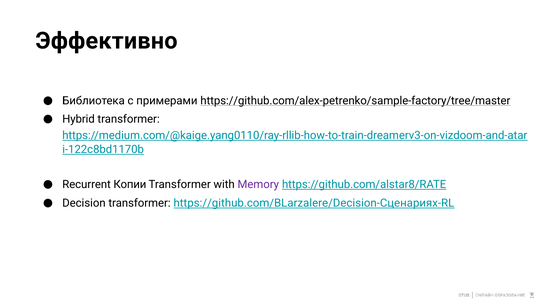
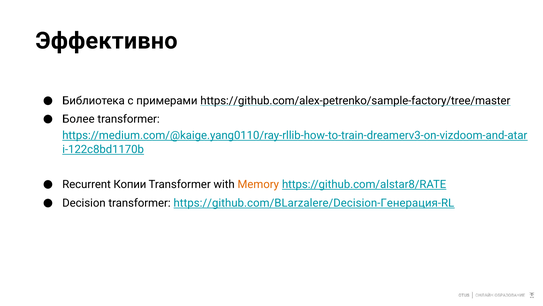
Hybrid: Hybrid -> Более
Memory colour: purple -> orange
https://github.com/BLarzalere/Decision-Сценариях-RL: https://github.com/BLarzalere/Decision-Сценариях-RL -> https://github.com/BLarzalere/Decision-Генерация-RL
